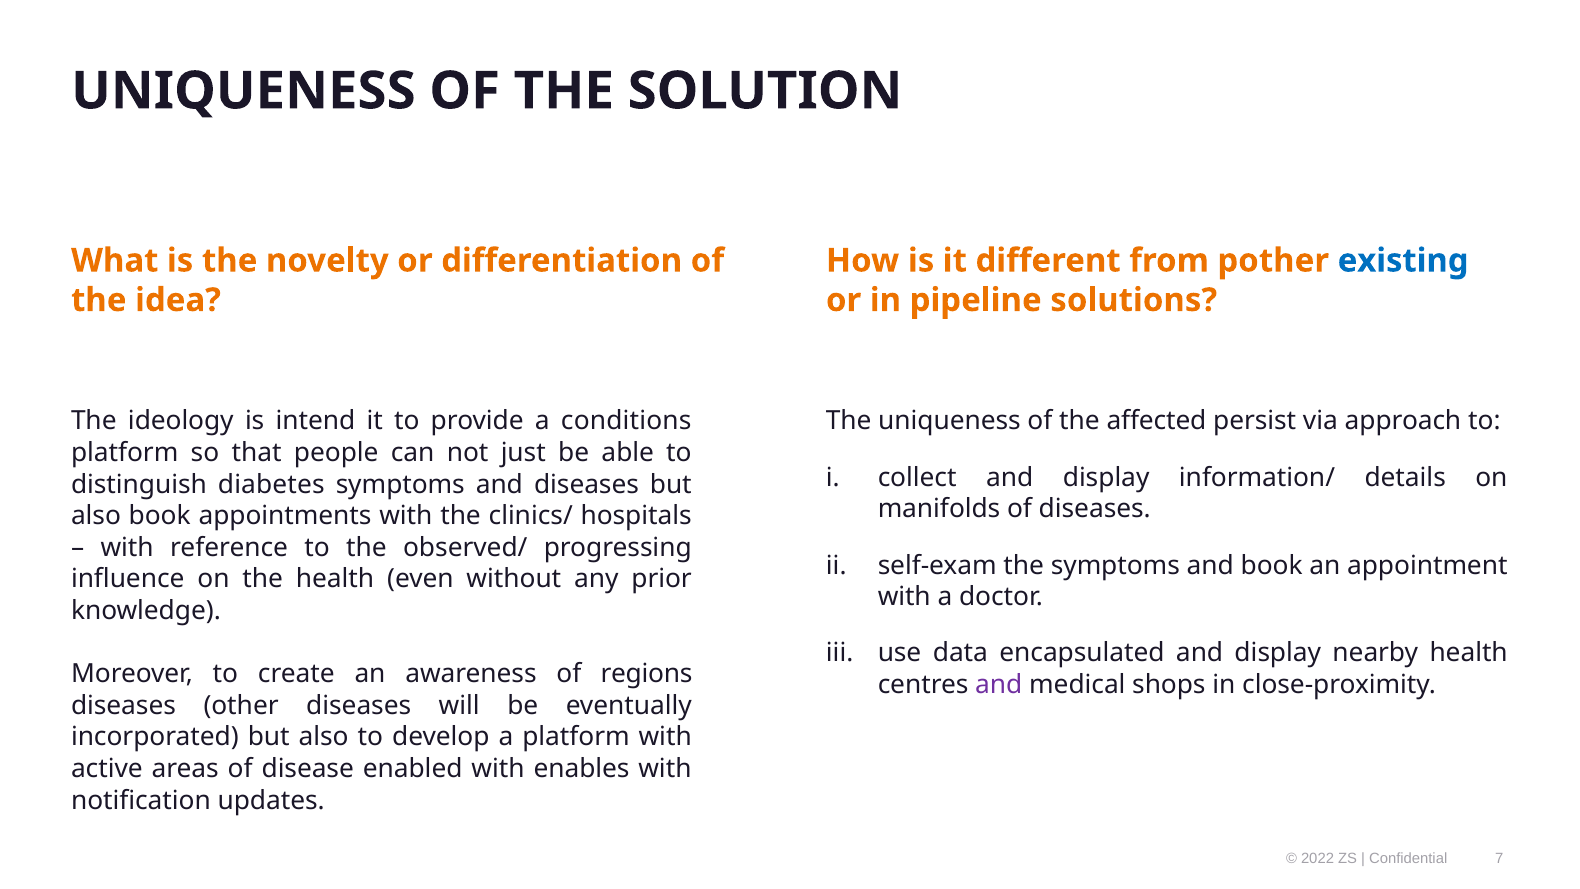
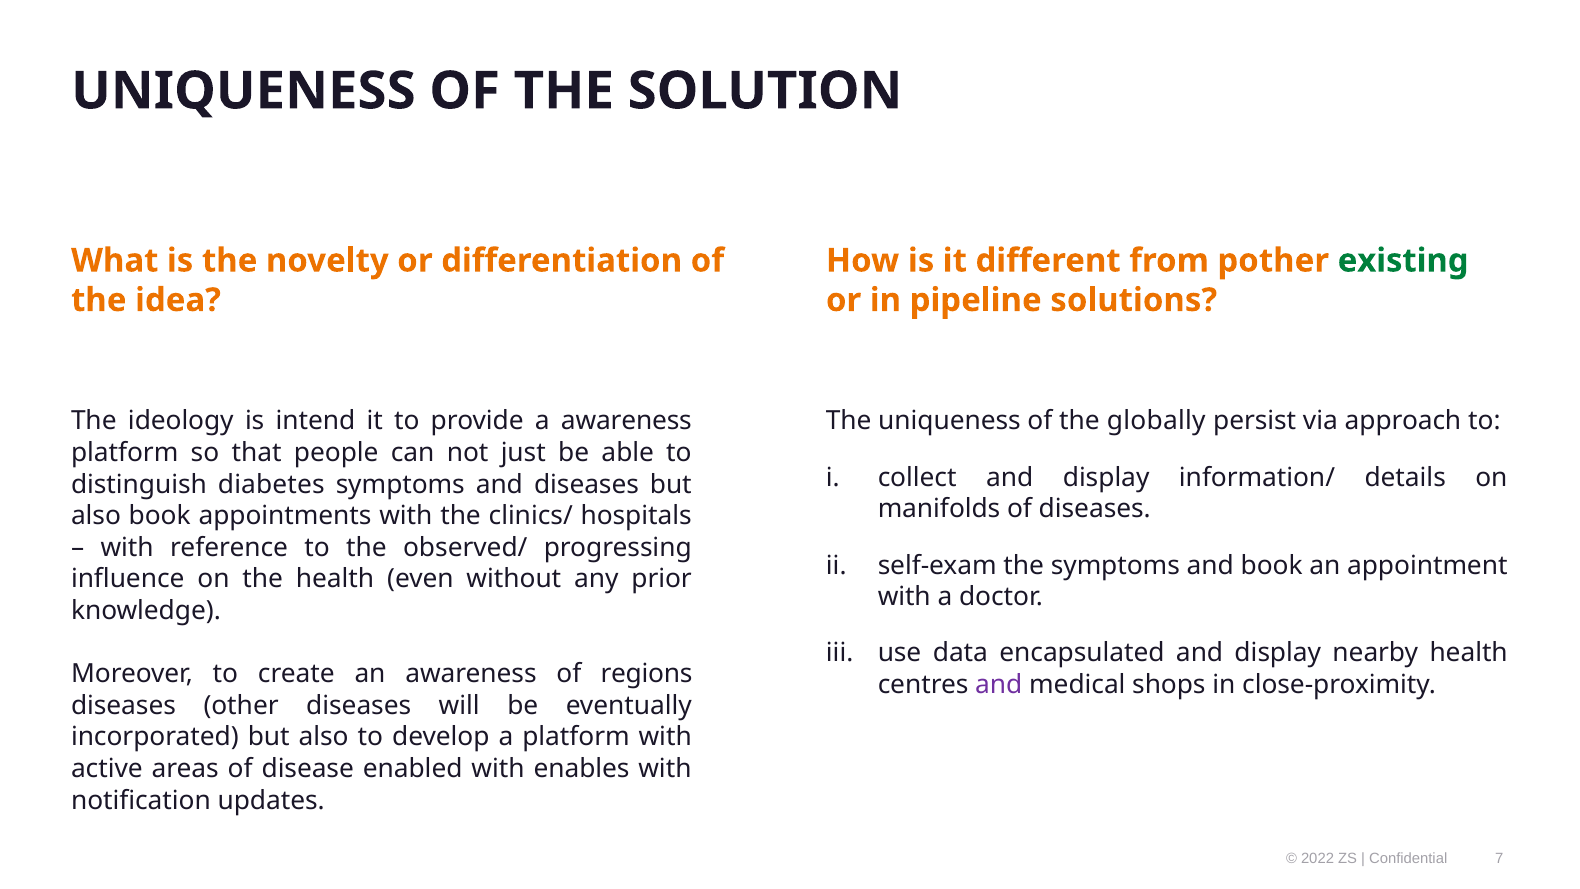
existing colour: blue -> green
a conditions: conditions -> awareness
affected: affected -> globally
